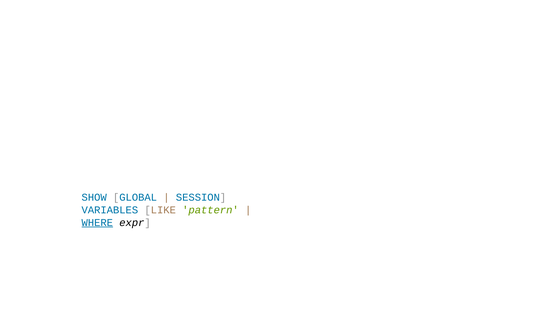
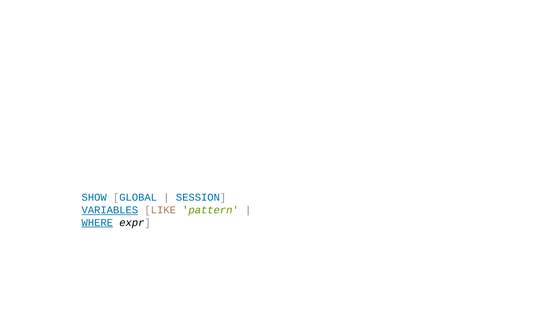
VARIABLES underline: none -> present
